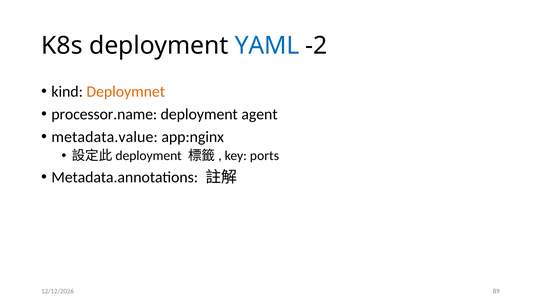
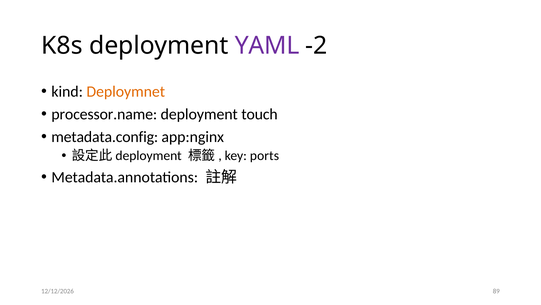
YAML colour: blue -> purple
agent: agent -> touch
metadata.value: metadata.value -> metadata.config
